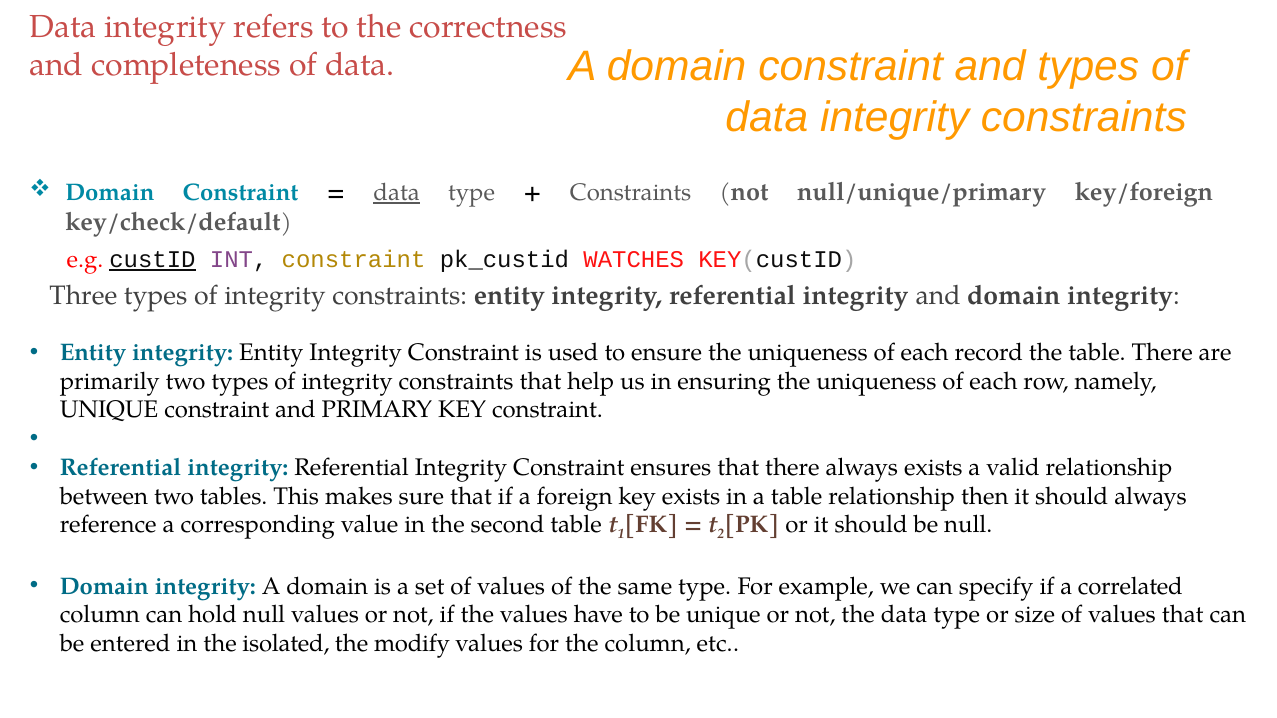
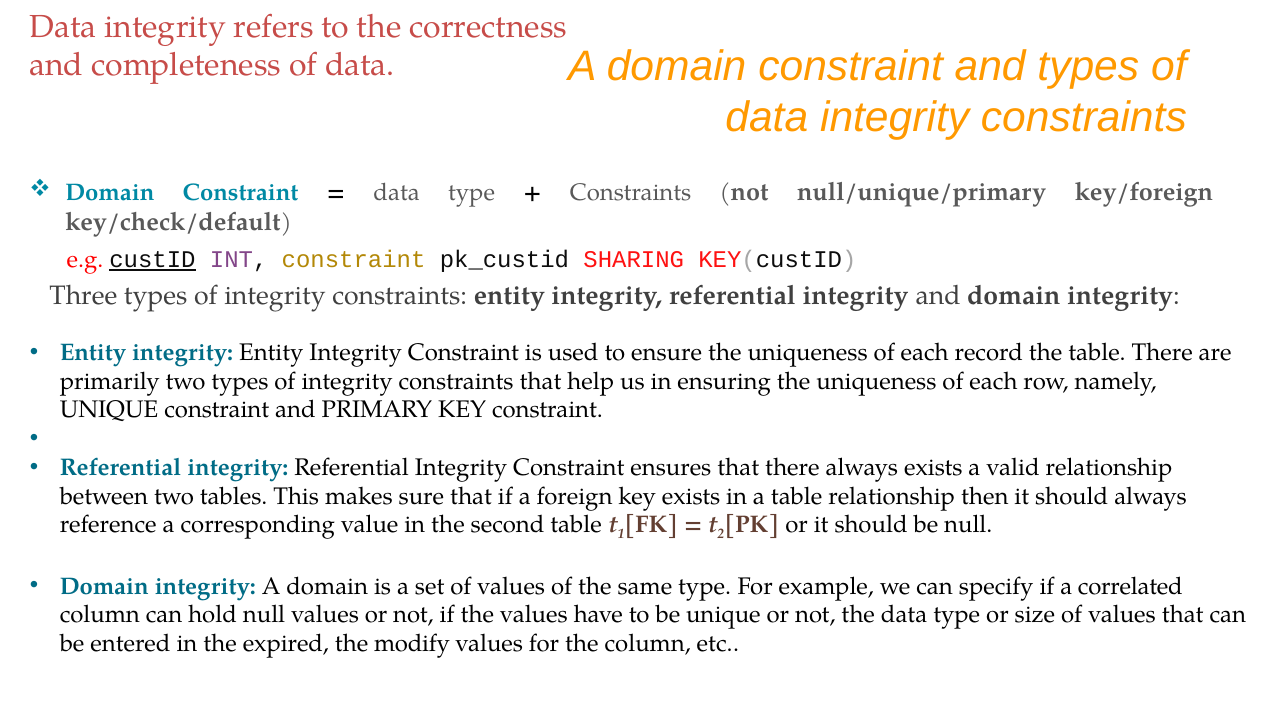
data at (397, 193) underline: present -> none
WATCHES: WATCHES -> SHARING
isolated: isolated -> expired
